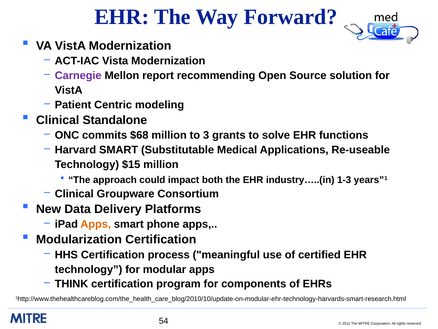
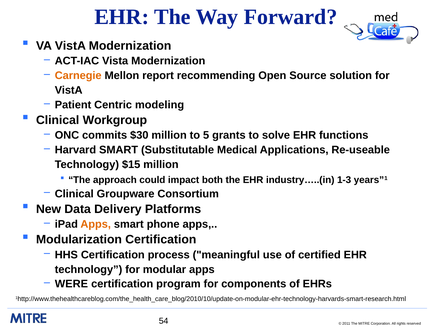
Carnegie colour: purple -> orange
Standalone: Standalone -> Workgroup
$68: $68 -> $30
3: 3 -> 5
THINK: THINK -> WERE
